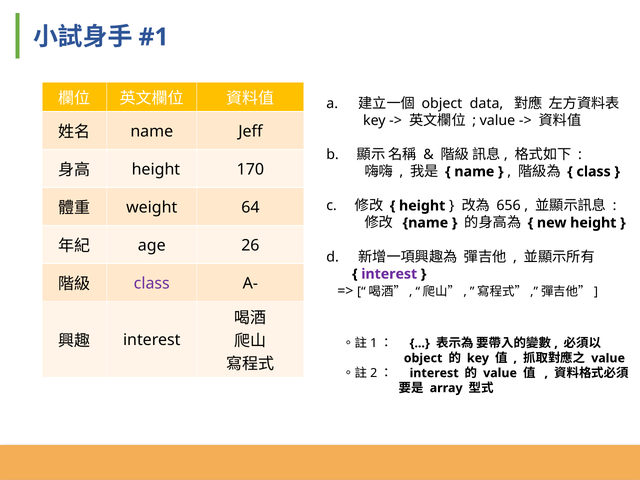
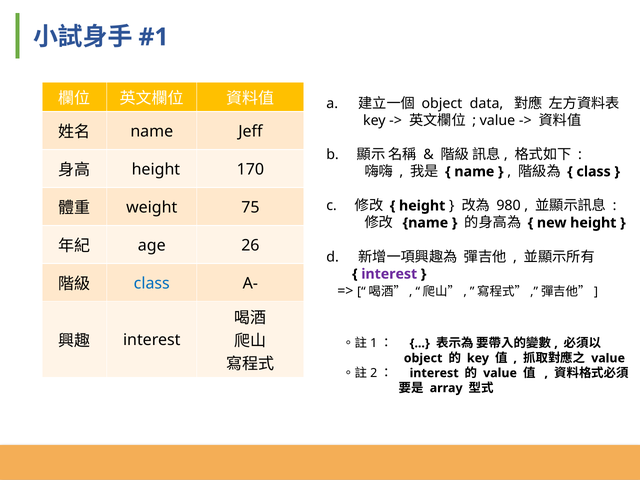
656: 656 -> 980
64: 64 -> 75
class at (152, 283) colour: purple -> blue
